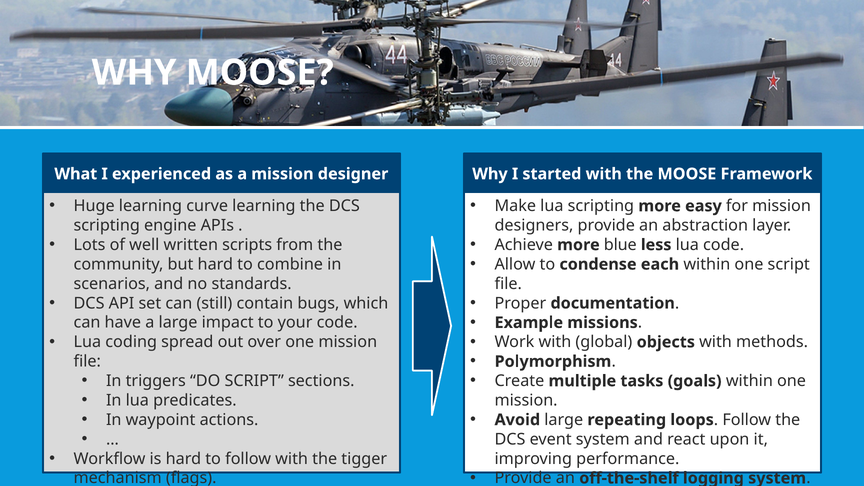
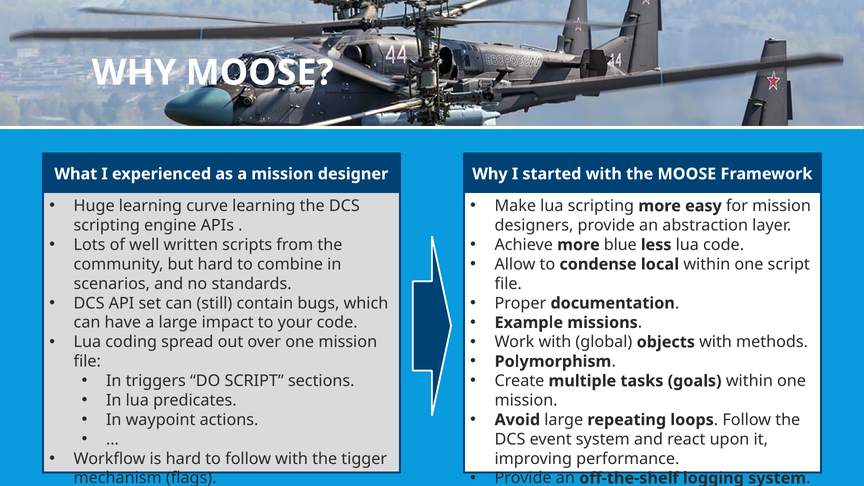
each: each -> local
